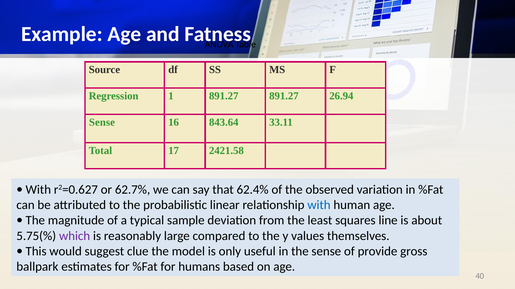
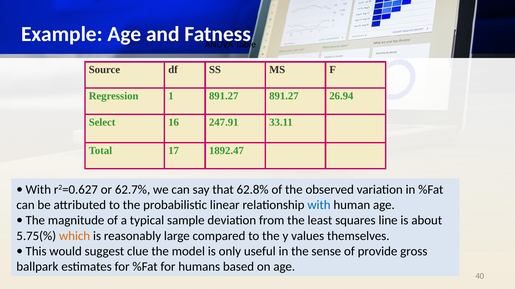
Sense at (102, 122): Sense -> Select
843.64: 843.64 -> 247.91
2421.58: 2421.58 -> 1892.47
62.4%: 62.4% -> 62.8%
which colour: purple -> orange
